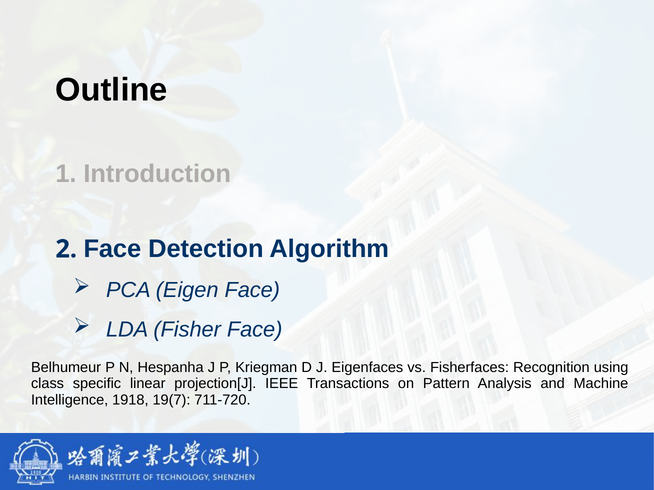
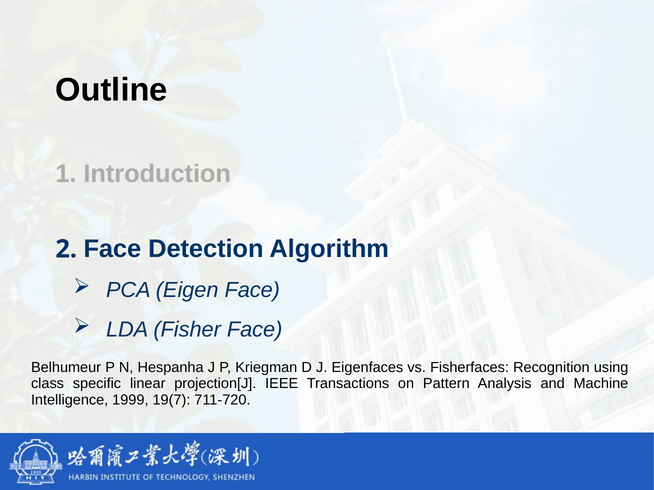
1918: 1918 -> 1999
